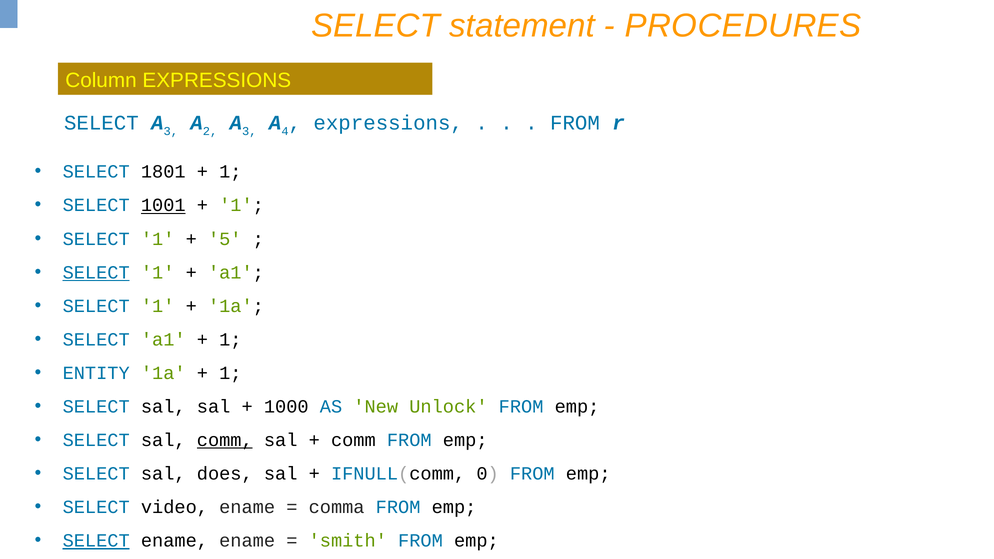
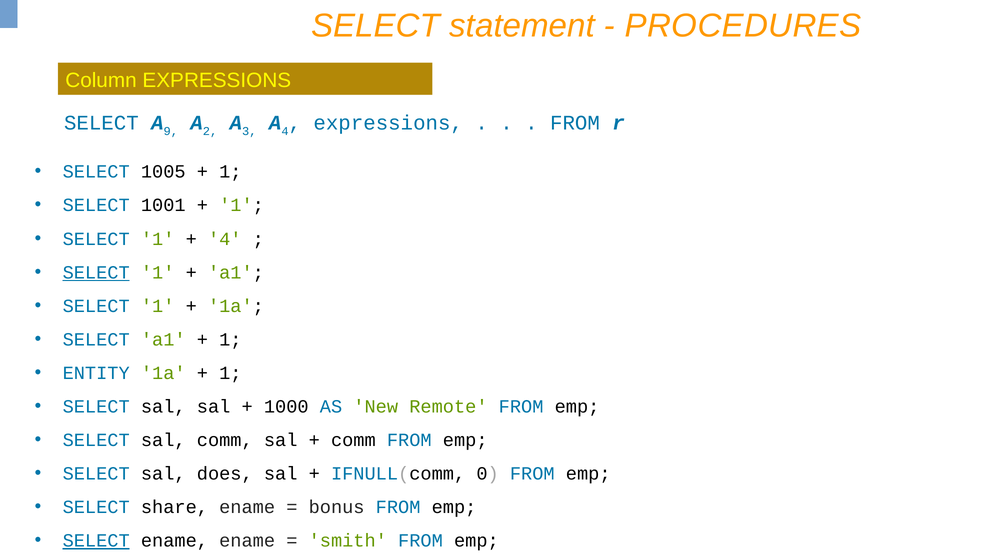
3 at (171, 131): 3 -> 9
1801: 1801 -> 1005
1001 underline: present -> none
5 at (225, 239): 5 -> 4
Unlock: Unlock -> Remote
comm at (225, 440) underline: present -> none
video: video -> share
comma: comma -> bonus
